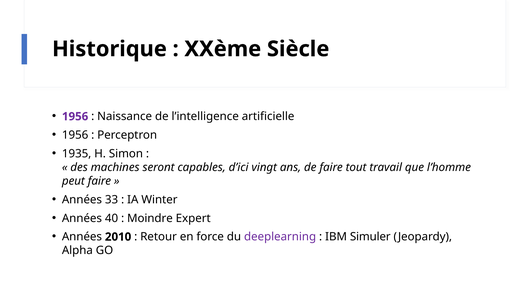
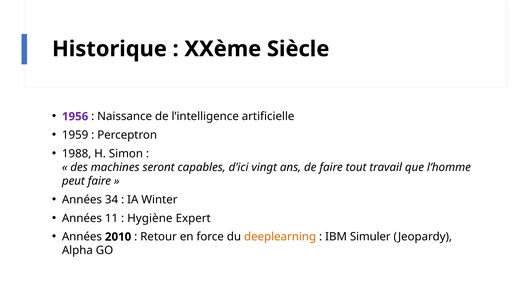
1956 at (75, 135): 1956 -> 1959
1935: 1935 -> 1988
33: 33 -> 34
40: 40 -> 11
Moindre: Moindre -> Hygiène
deeplearning colour: purple -> orange
